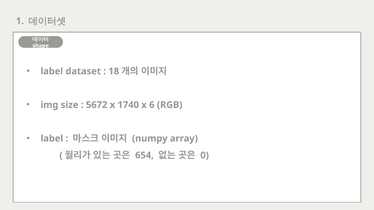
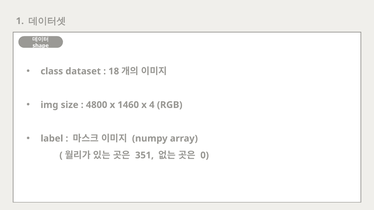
label at (52, 71): label -> class
5672: 5672 -> 4800
1740: 1740 -> 1460
6: 6 -> 4
654: 654 -> 351
